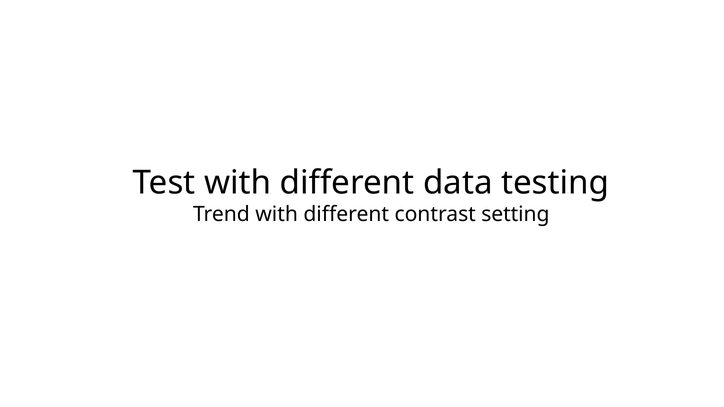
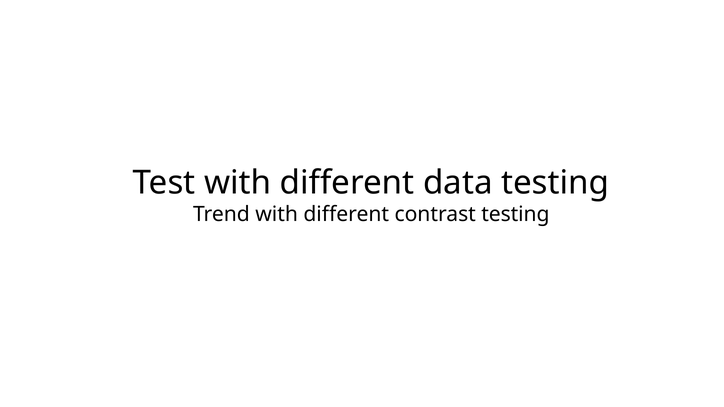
setting at (515, 215): setting -> testing
